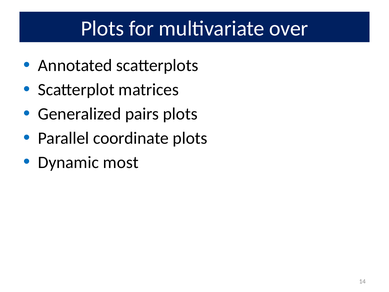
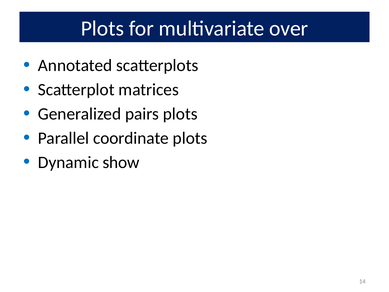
most: most -> show
